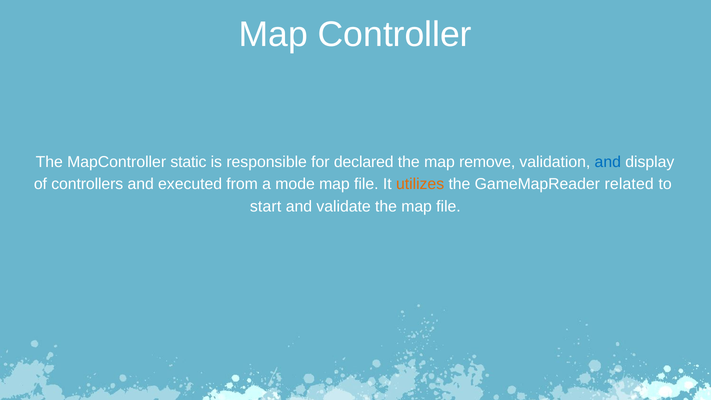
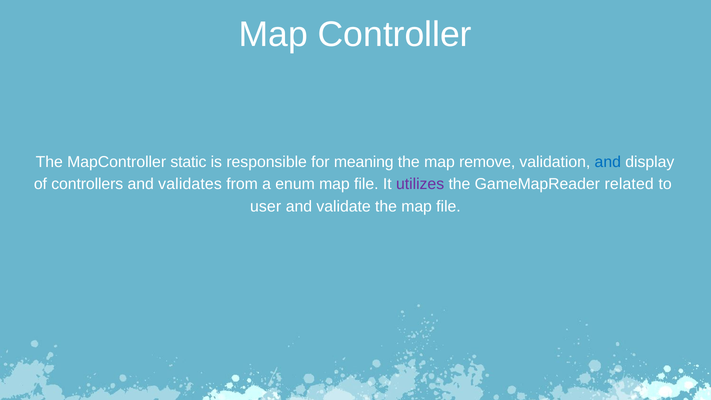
declared: declared -> meaning
executed: executed -> validates
mode: mode -> enum
utilizes colour: orange -> purple
start: start -> user
